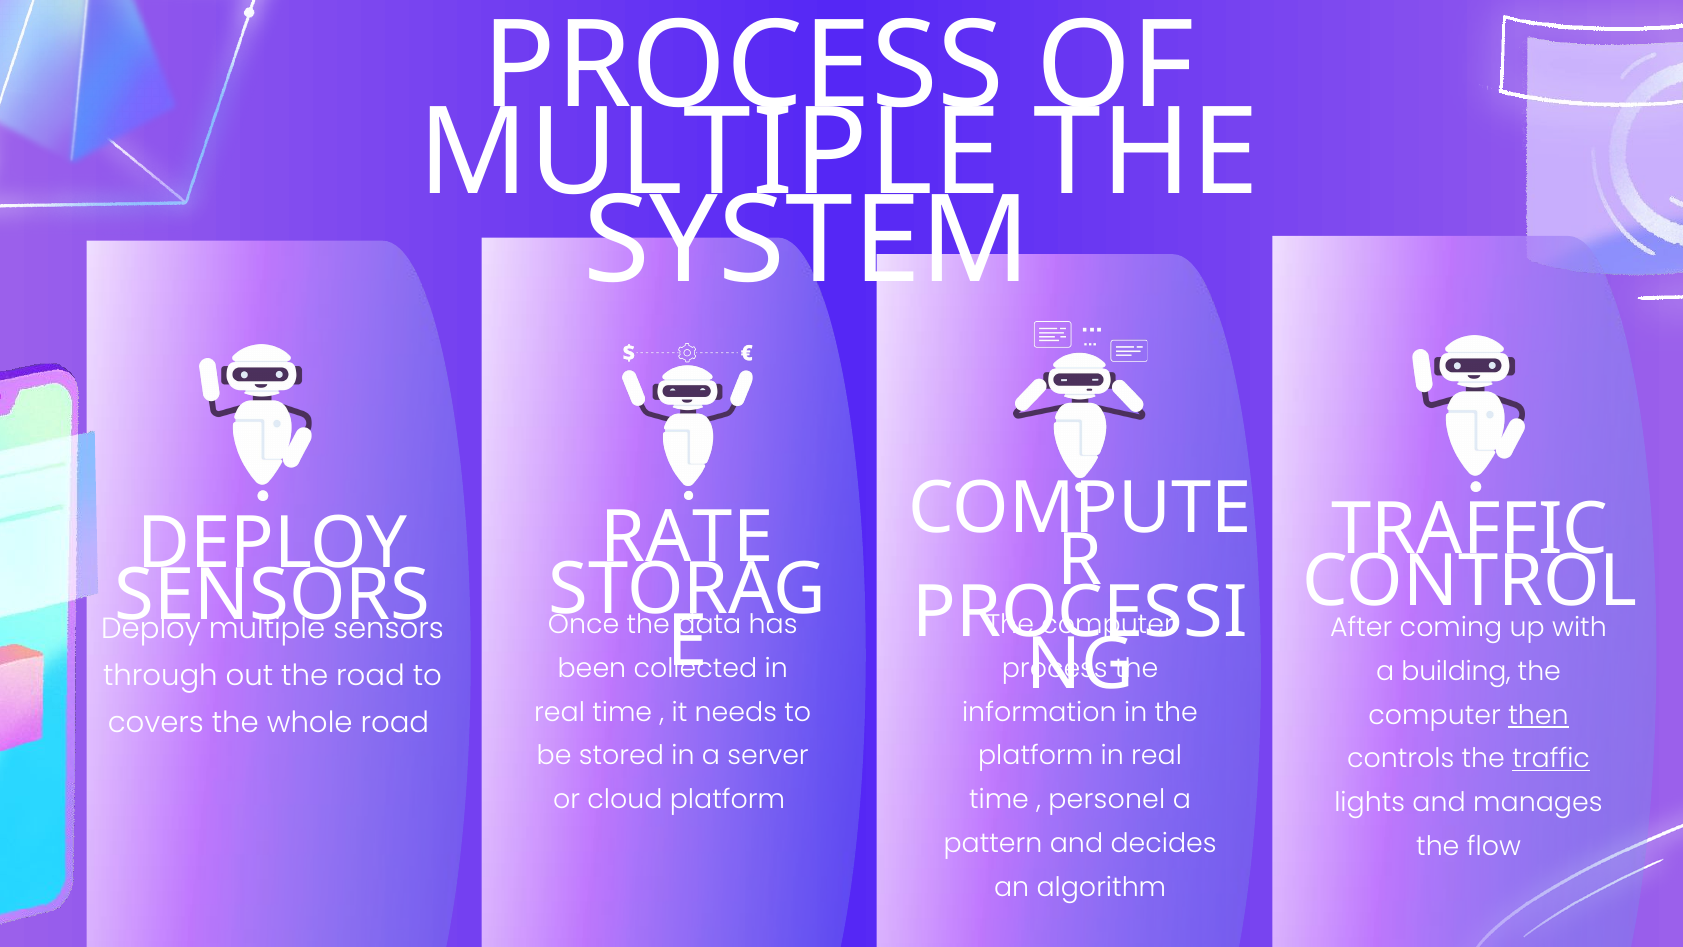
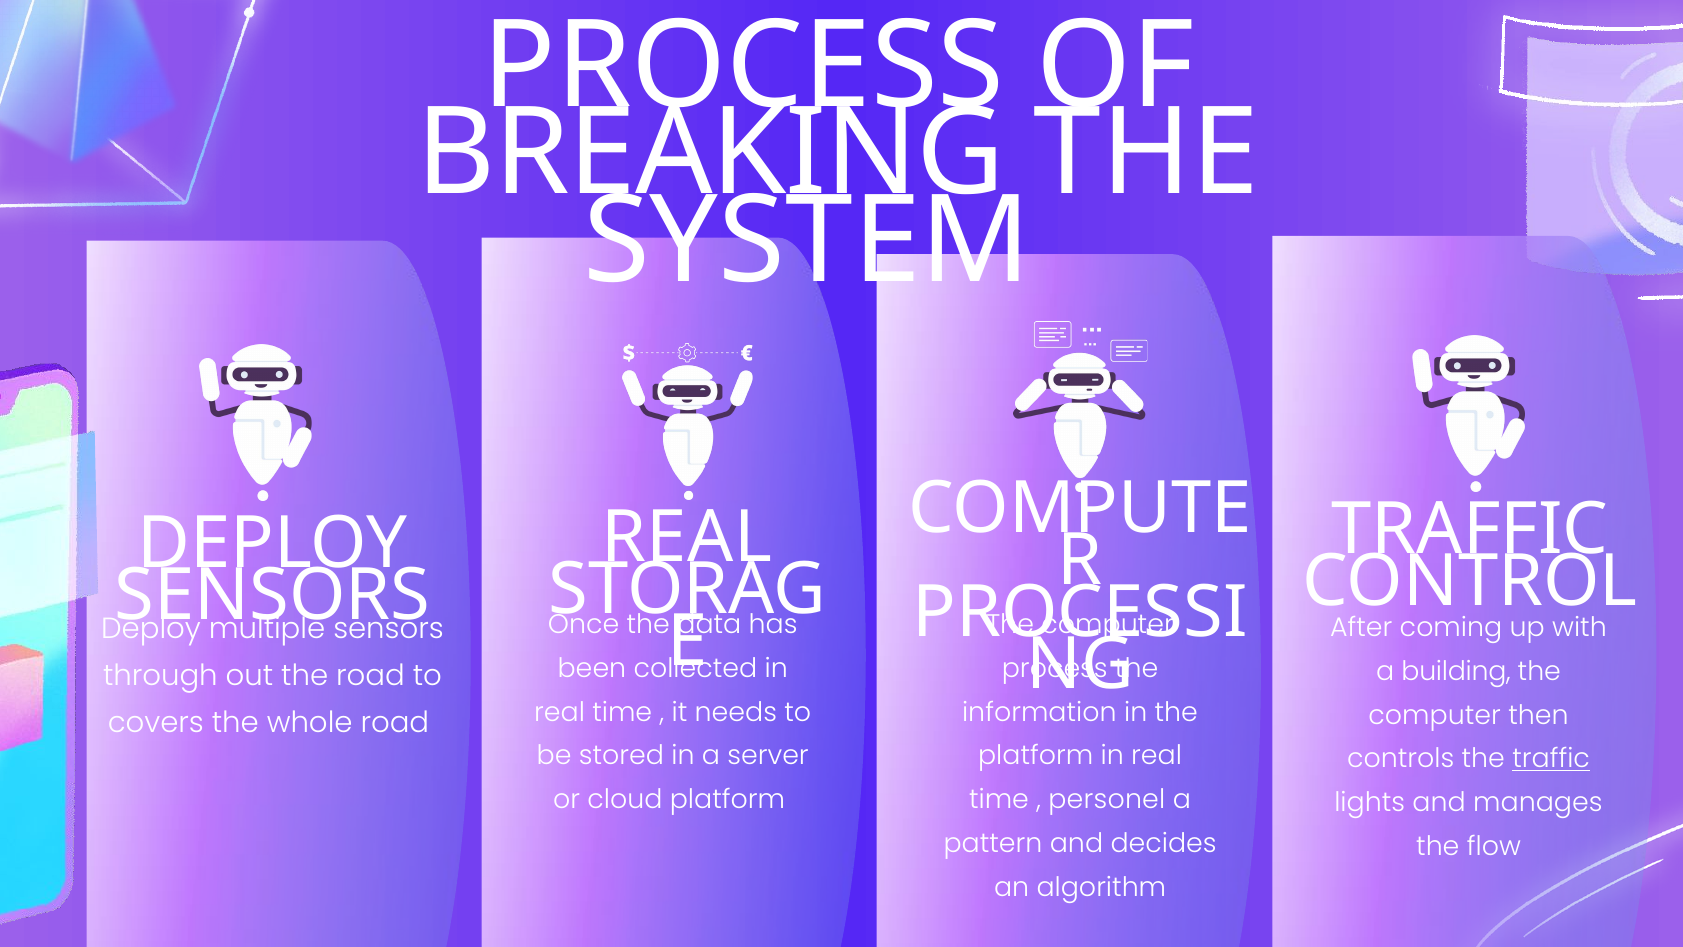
MULTIPLE at (710, 153): MULTIPLE -> BREAKING
RATE at (687, 537): RATE -> REAL
then underline: present -> none
